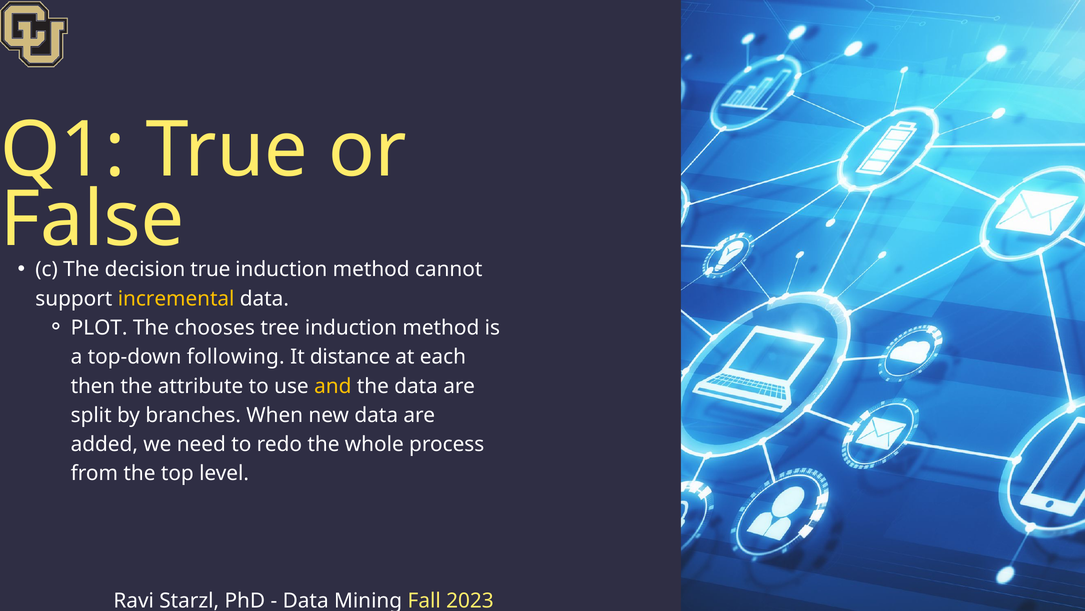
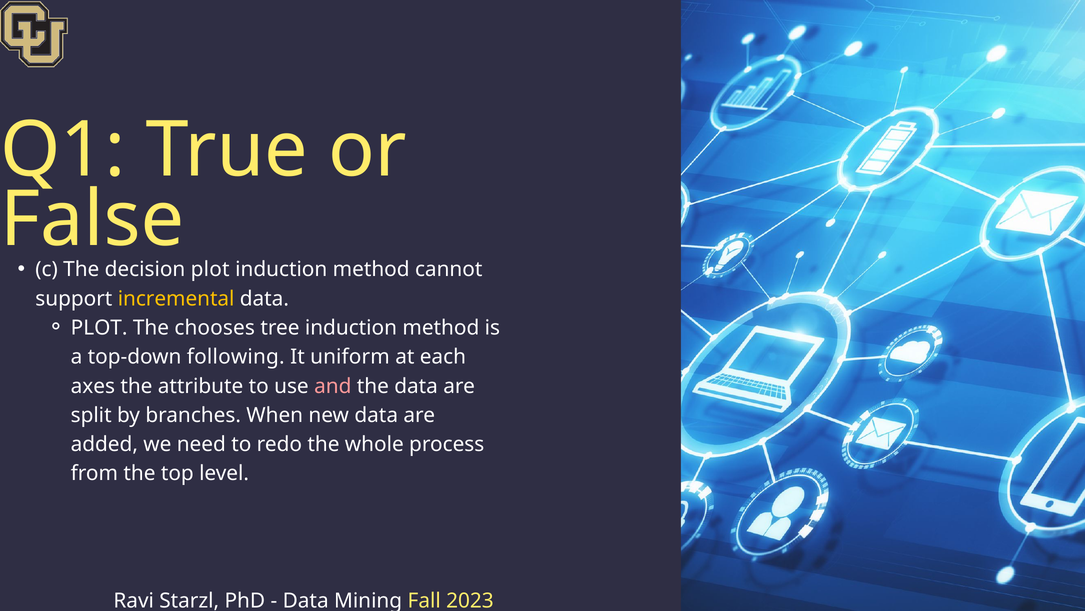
true at (210, 269): true -> plot
distance: distance -> uniform
then: then -> axes
and colour: yellow -> pink
